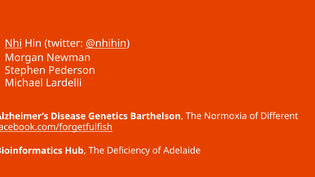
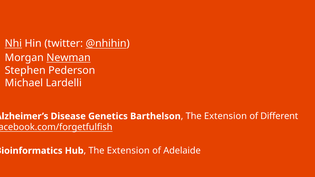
Newman underline: none -> present
Normoxia at (225, 116): Normoxia -> Extension
Deficiency at (128, 151): Deficiency -> Extension
